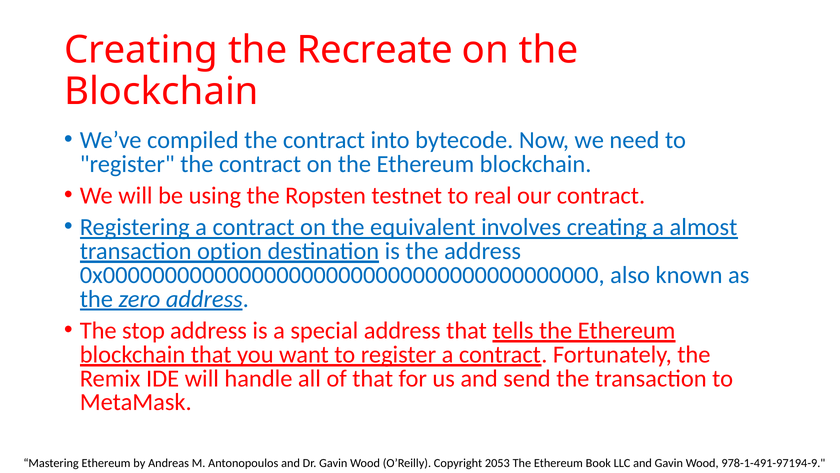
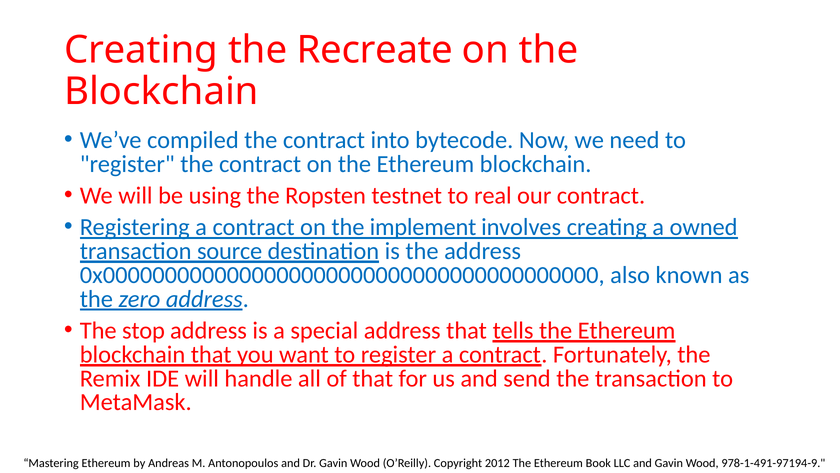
equivalent: equivalent -> implement
almost: almost -> owned
option: option -> source
2053: 2053 -> 2012
